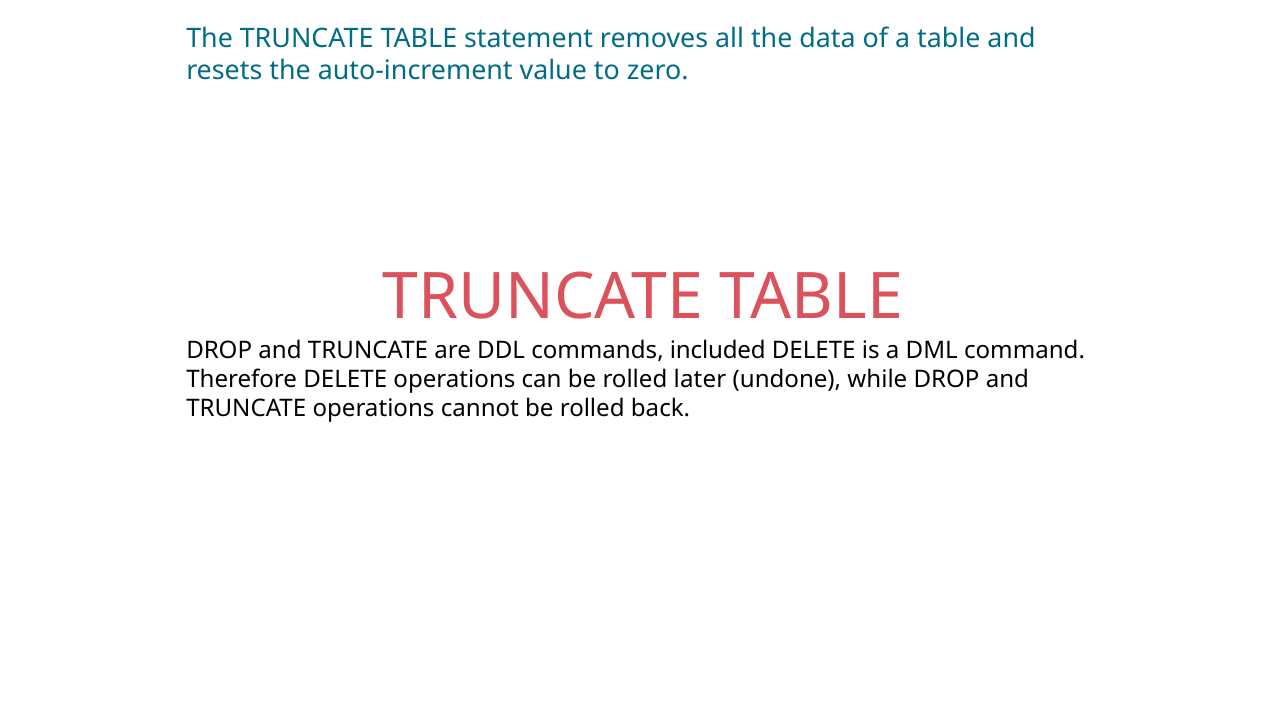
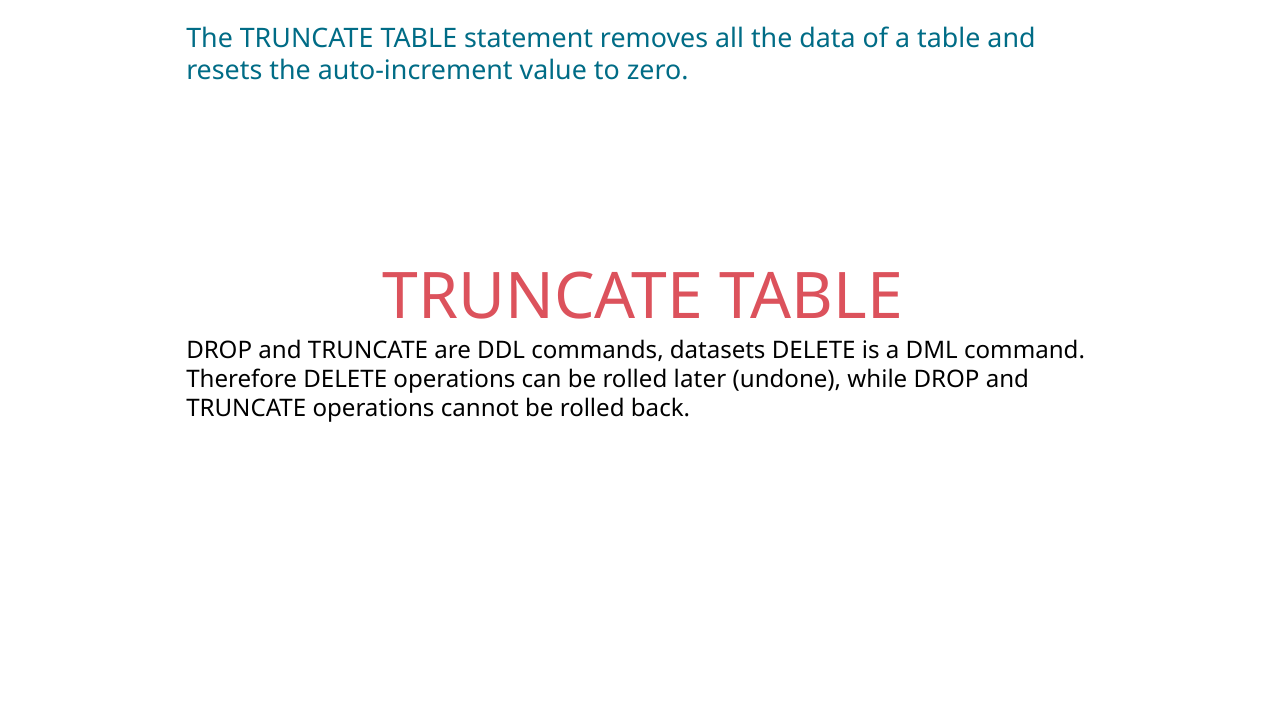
included: included -> datasets
